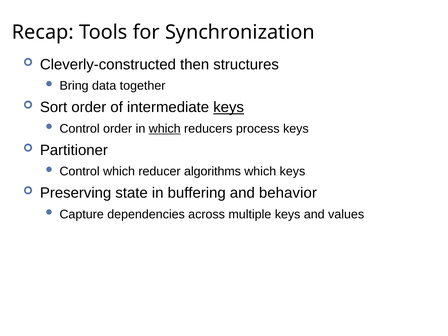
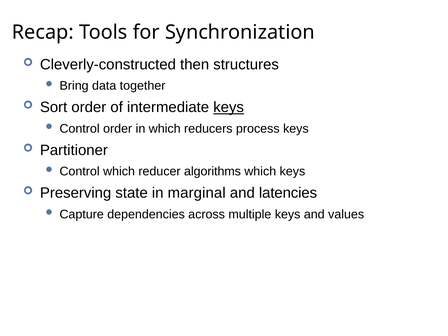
which at (165, 129) underline: present -> none
buffering: buffering -> marginal
behavior: behavior -> latencies
